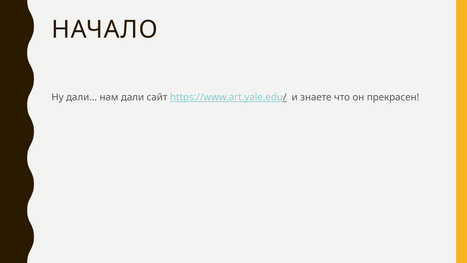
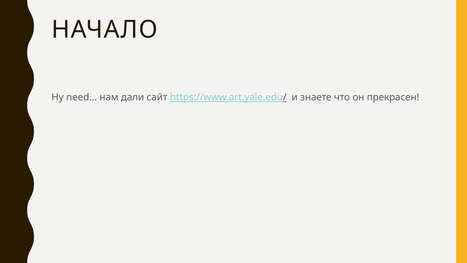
дали…: дали… -> need…
